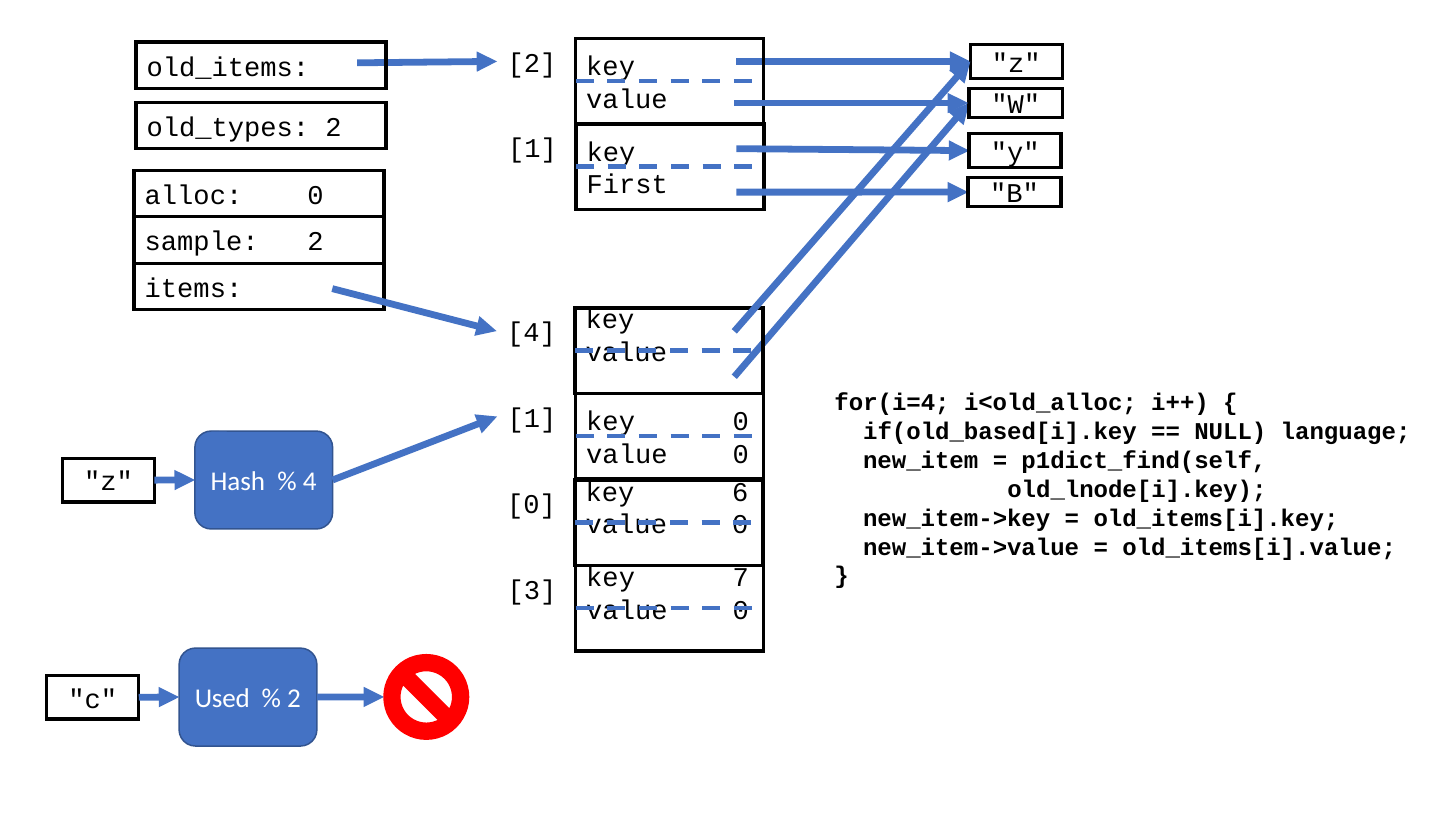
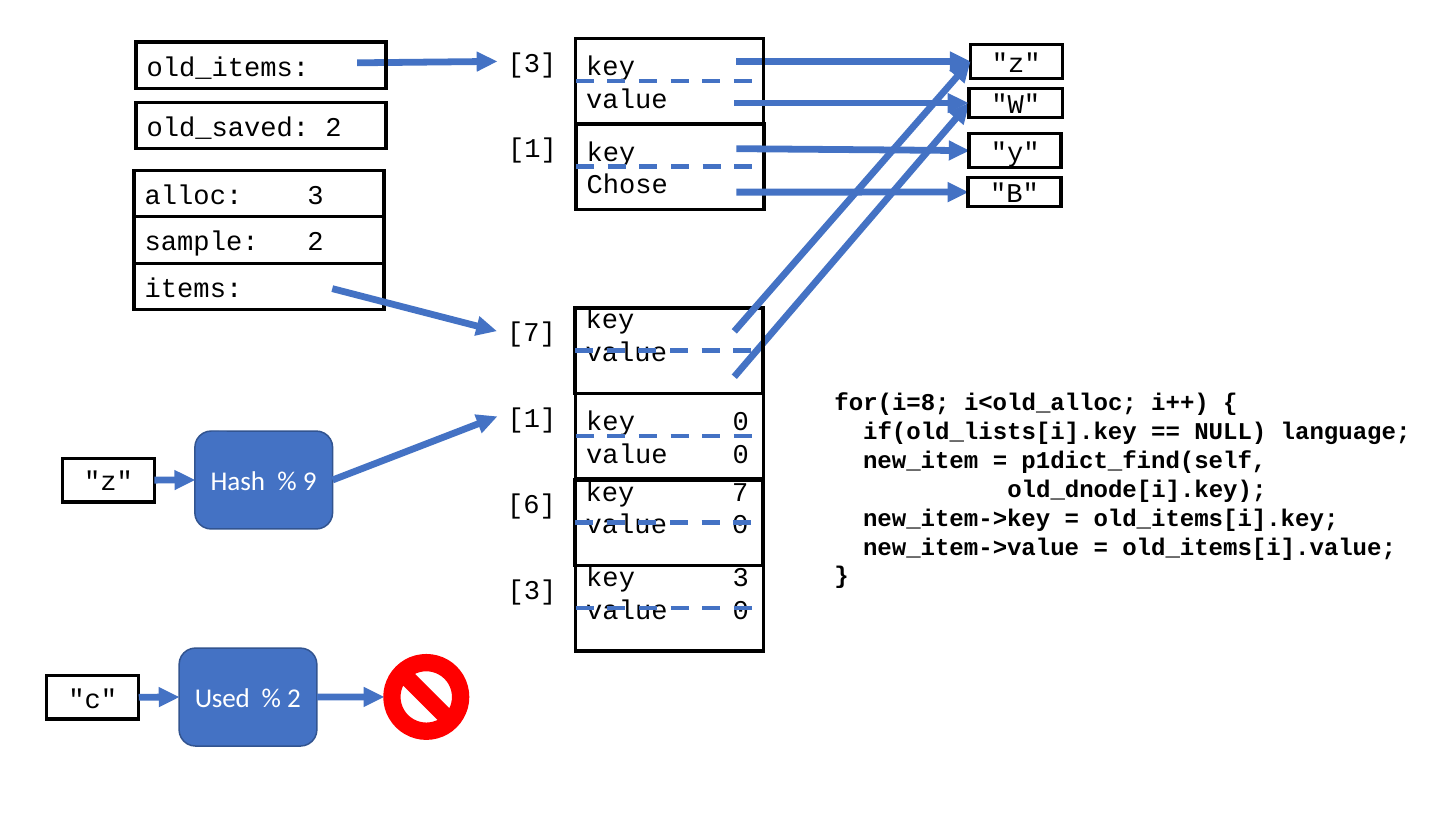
2 at (532, 63): 2 -> 3
old_types: old_types -> old_saved
First: First -> Chose
alloc 0: 0 -> 3
4 at (532, 333): 4 -> 7
for(i=4: for(i=4 -> for(i=8
if(old_based[i].key: if(old_based[i].key -> if(old_lists[i].key
4 at (310, 482): 4 -> 9
old_lnode[i].key: old_lnode[i].key -> old_dnode[i].key
key 6: 6 -> 7
0 at (532, 505): 0 -> 6
key 7: 7 -> 3
